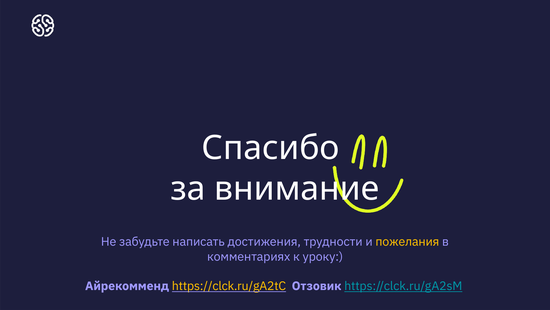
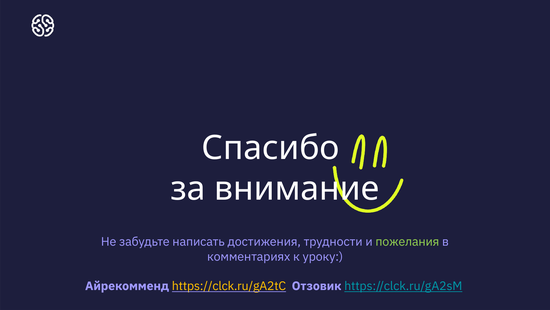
пожелания colour: yellow -> light green
